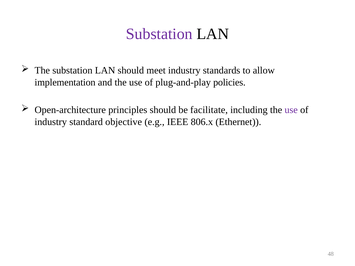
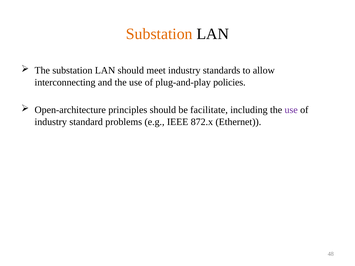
Substation at (159, 34) colour: purple -> orange
implementation: implementation -> interconnecting
objective: objective -> problems
806.x: 806.x -> 872.x
